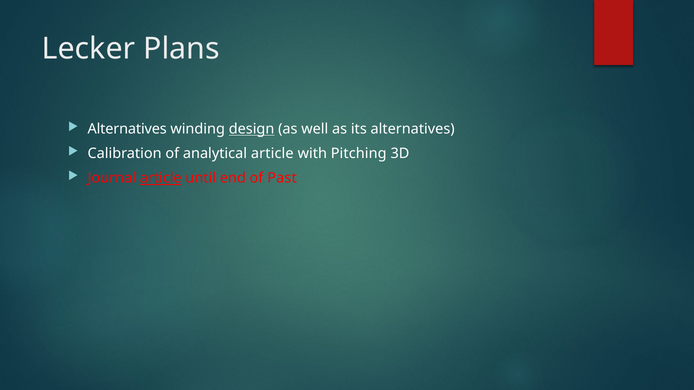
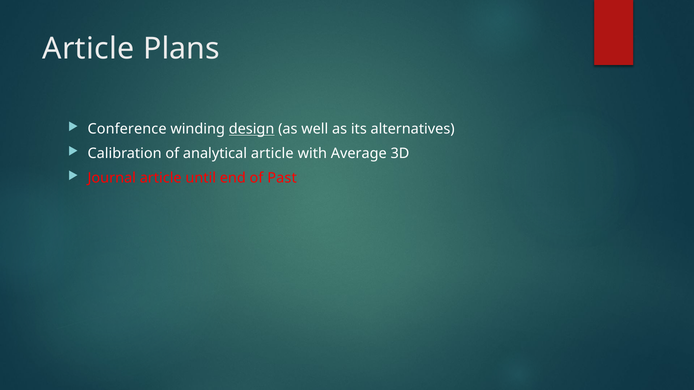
Lecker at (89, 49): Lecker -> Article
Alternatives at (127, 129): Alternatives -> Conference
Pitching: Pitching -> Average
article at (161, 178) underline: present -> none
